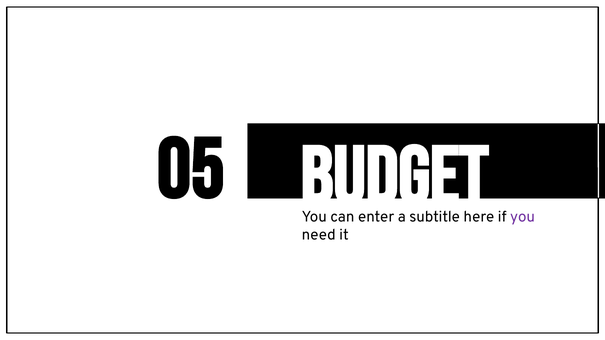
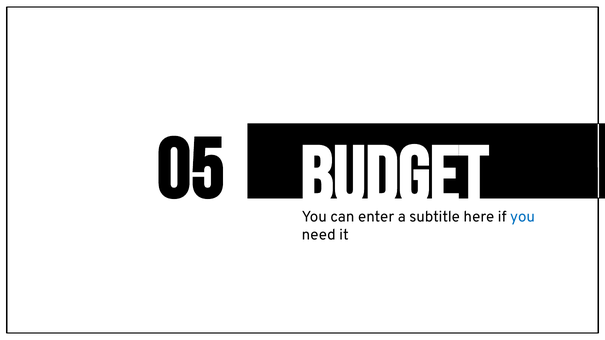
you at (523, 217) colour: purple -> blue
